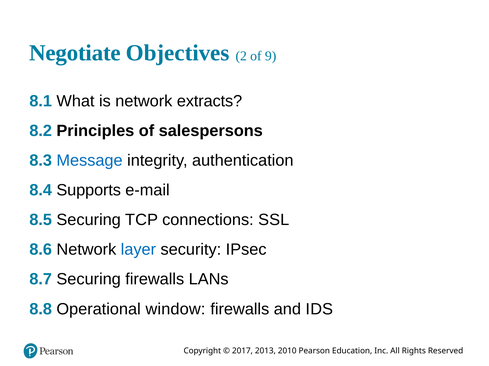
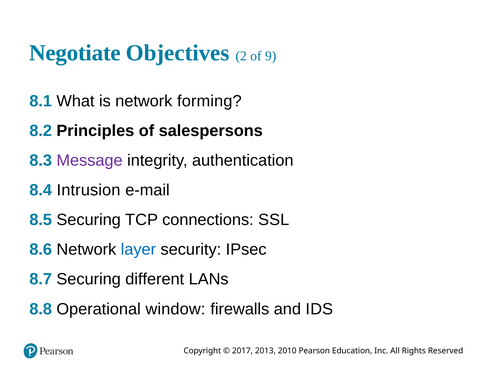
extracts: extracts -> forming
Message colour: blue -> purple
Supports: Supports -> Intrusion
Securing firewalls: firewalls -> different
